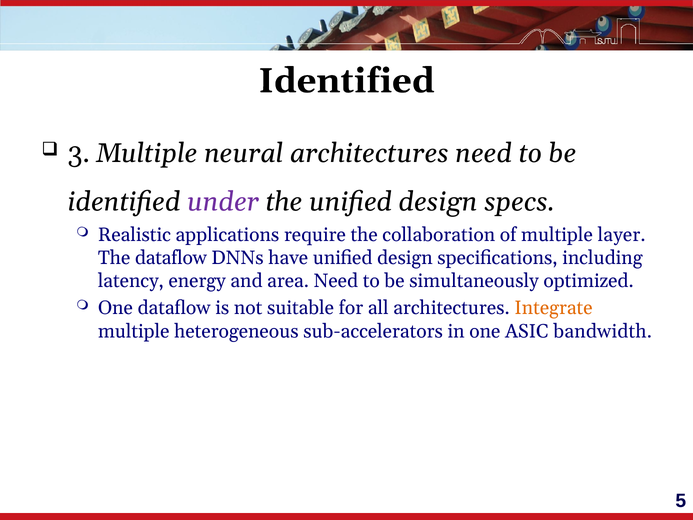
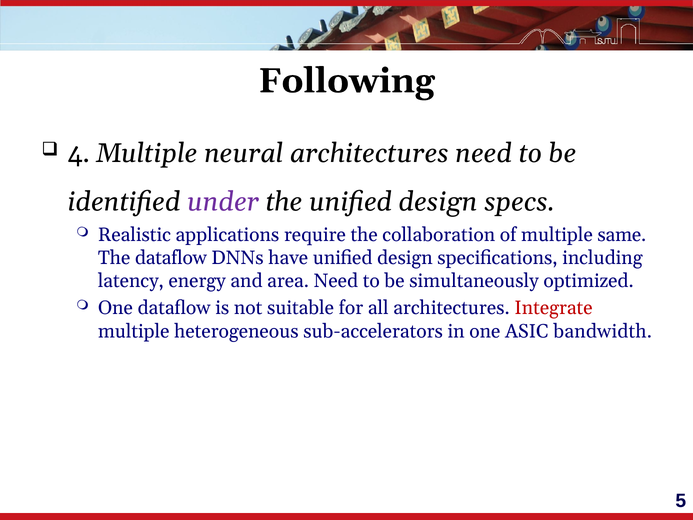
Identified at (347, 81): Identified -> Following
3: 3 -> 4
layer: layer -> same
Integrate colour: orange -> red
